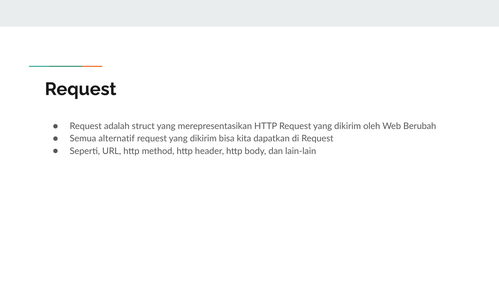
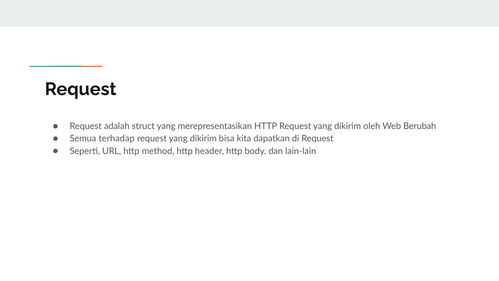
alternatif: alternatif -> terhadap
